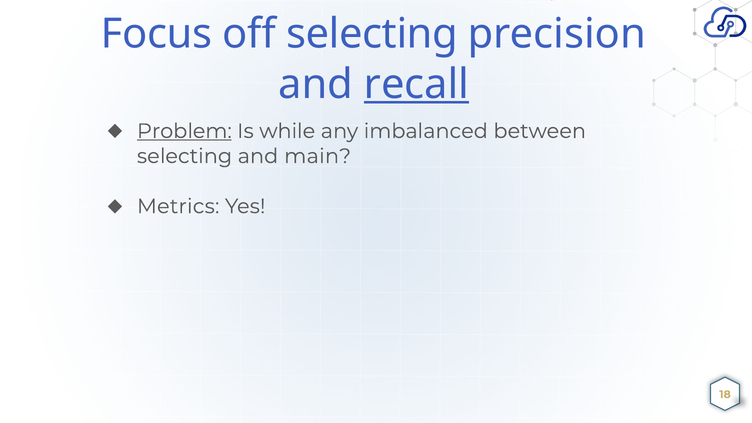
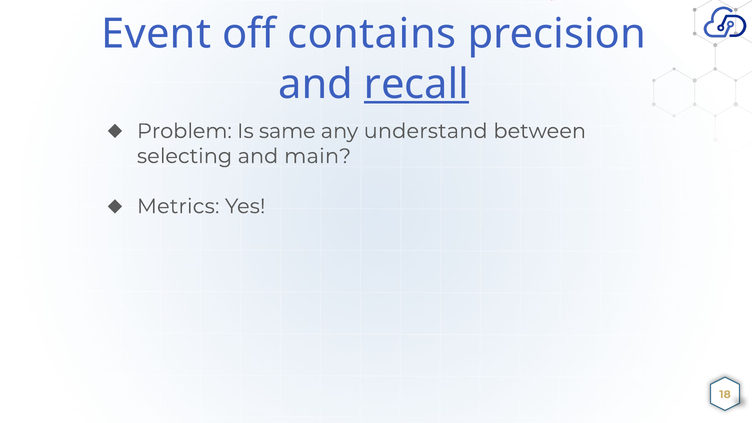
Focus: Focus -> Event
off selecting: selecting -> contains
Problem underline: present -> none
while: while -> same
imbalanced: imbalanced -> understand
